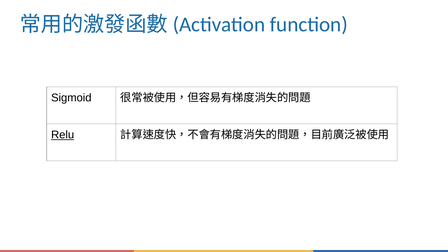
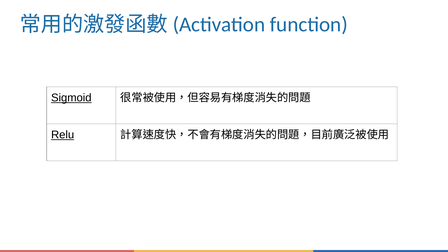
Sigmoid underline: none -> present
